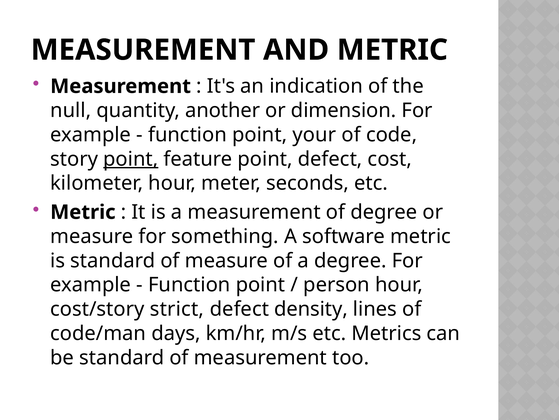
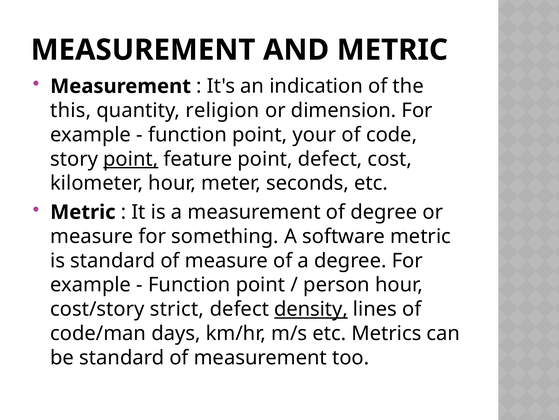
null: null -> this
another: another -> religion
density underline: none -> present
